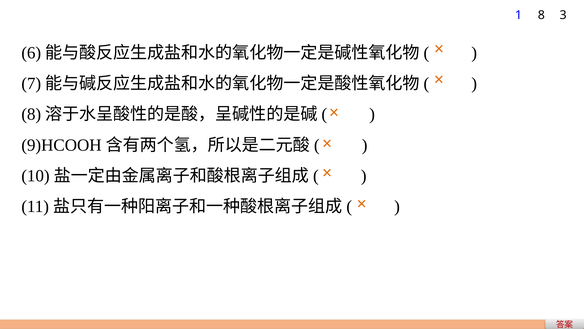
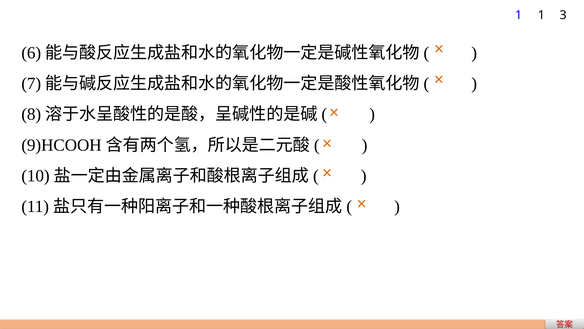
1 8: 8 -> 1
